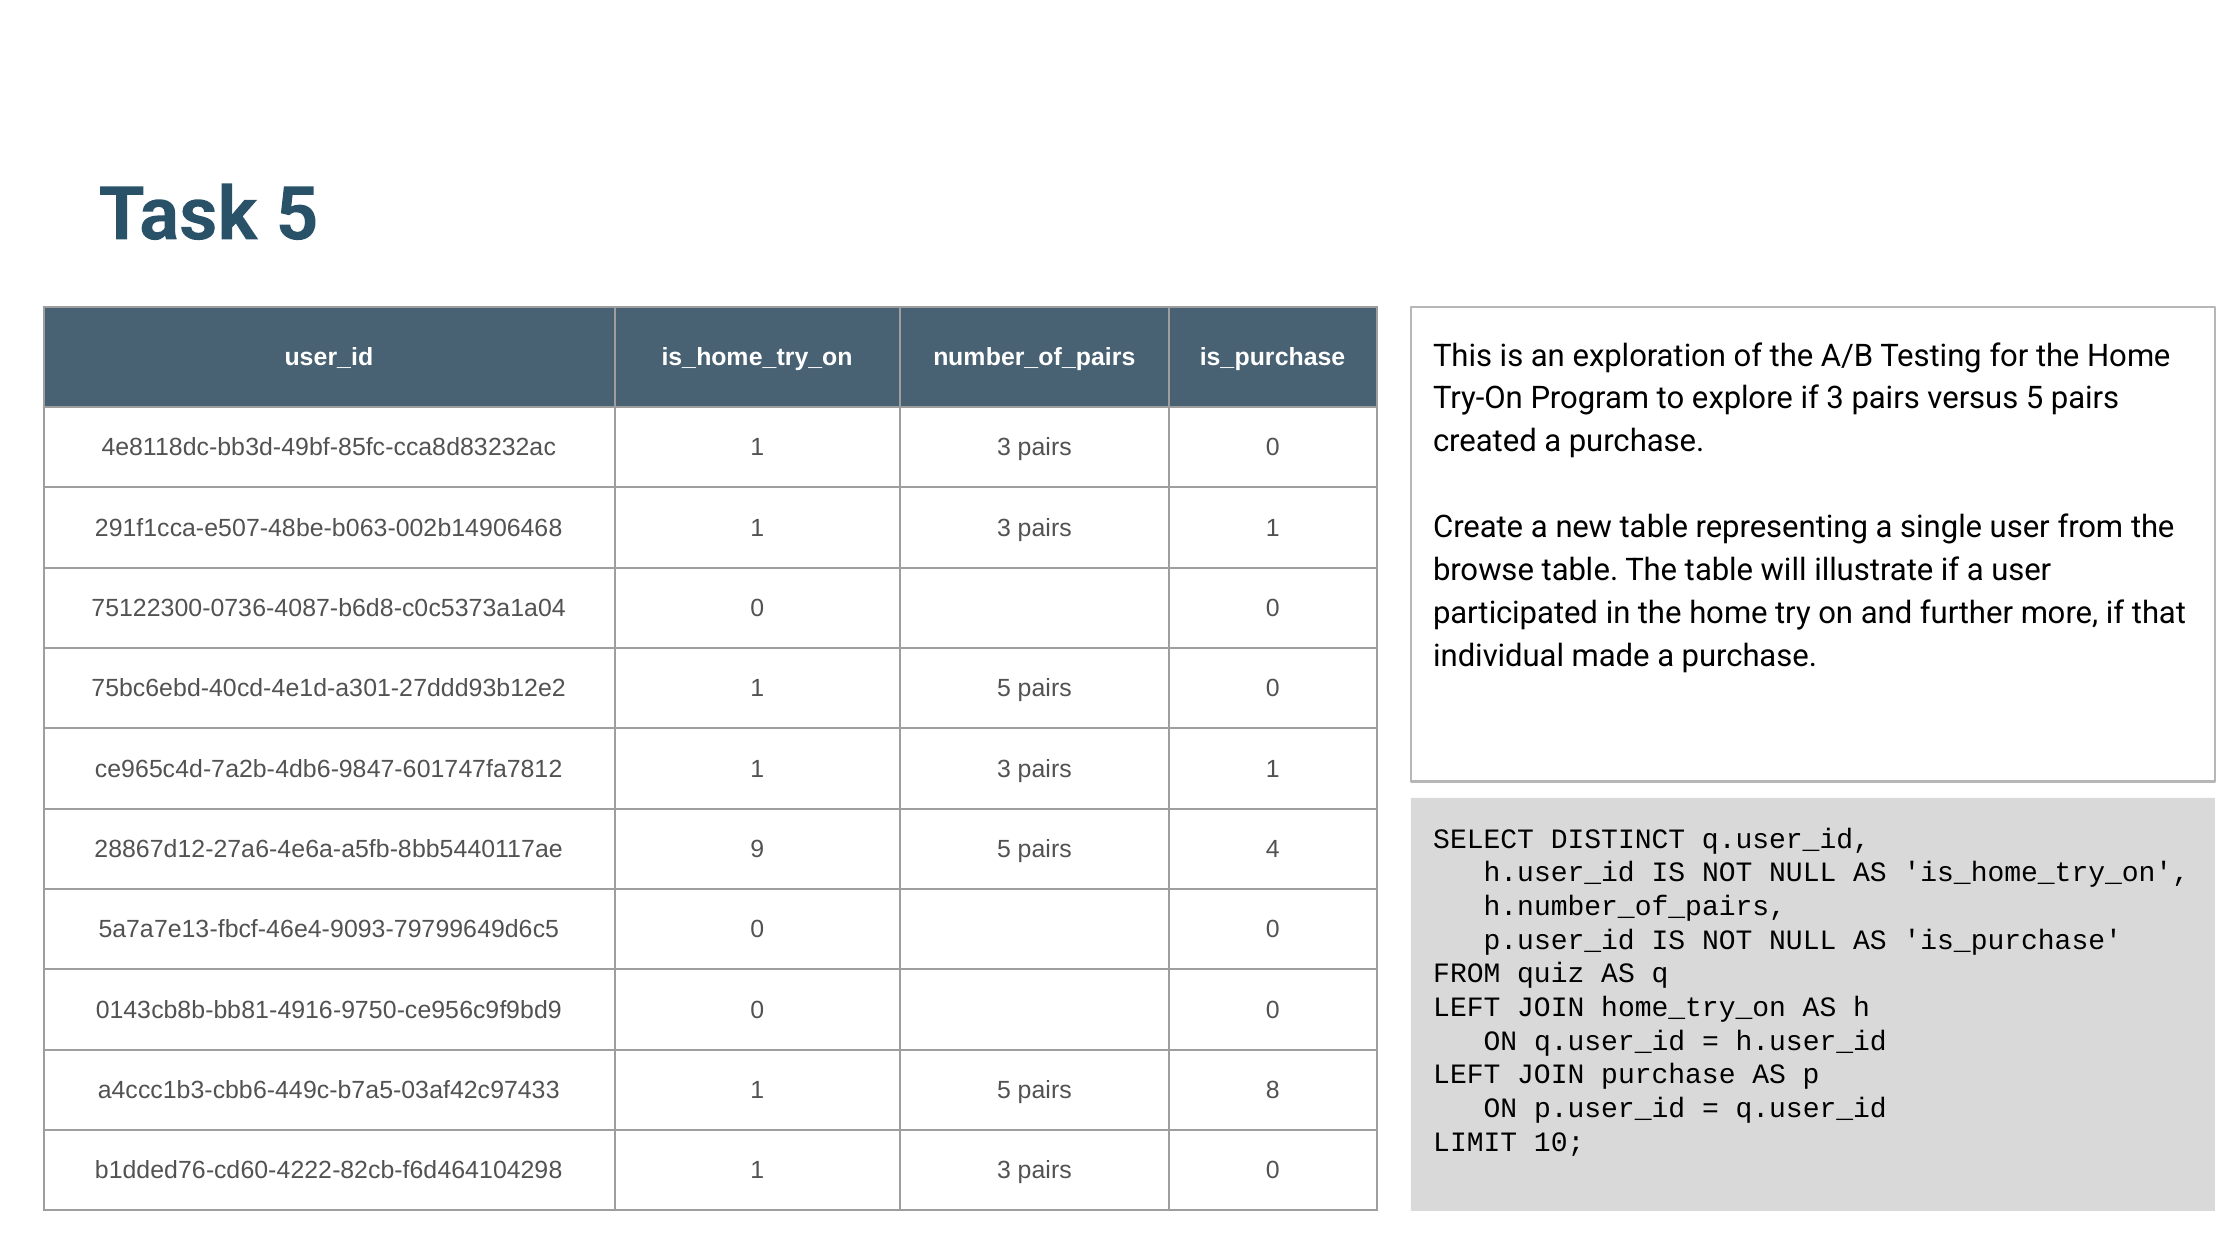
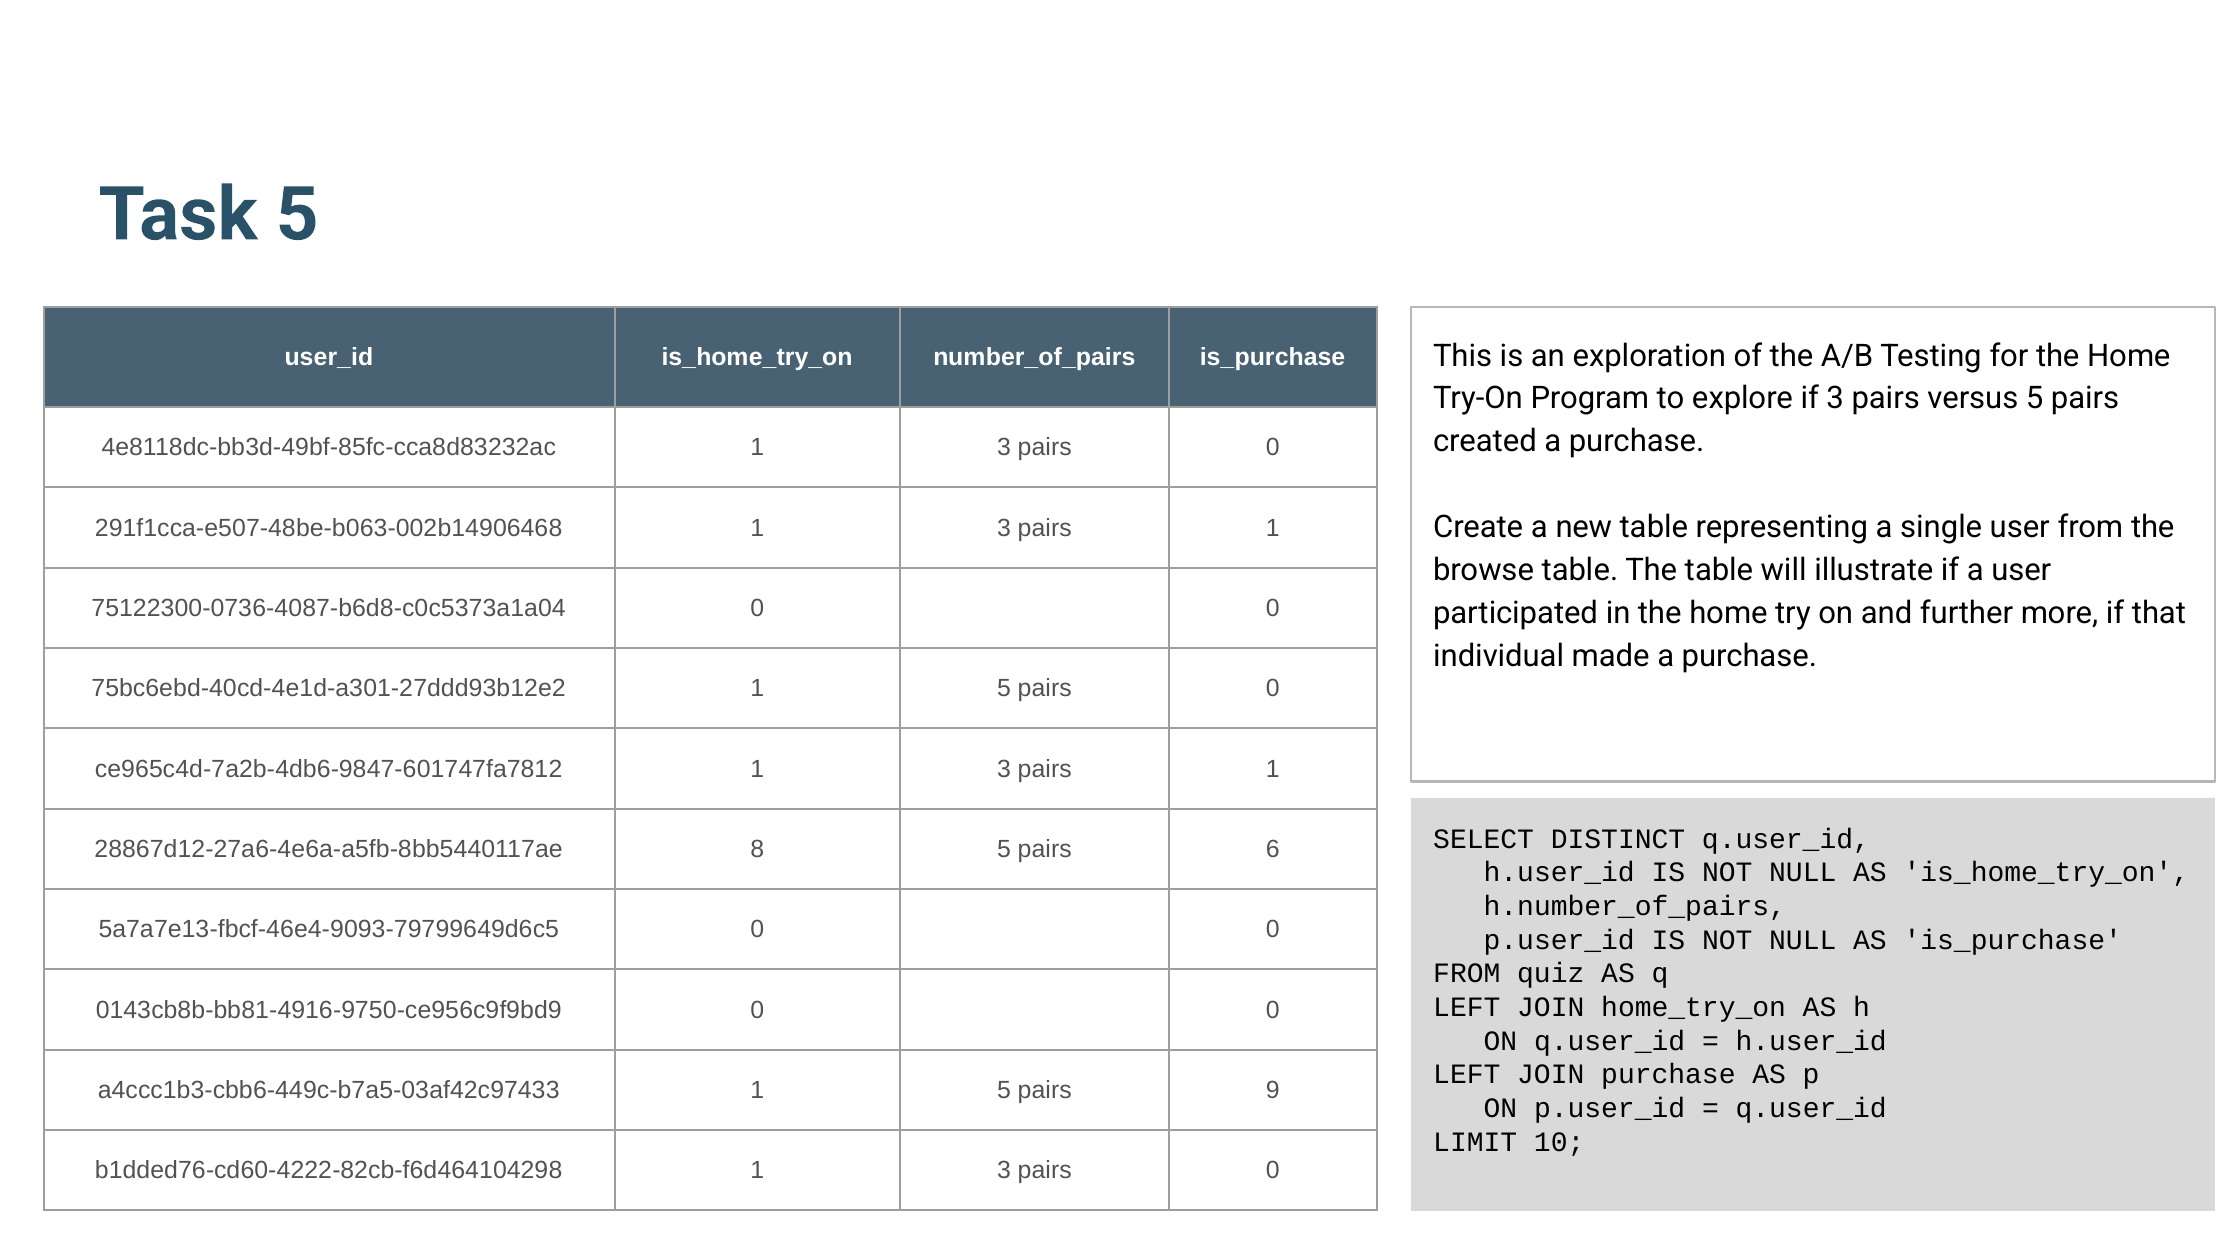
9: 9 -> 8
4: 4 -> 6
8: 8 -> 9
